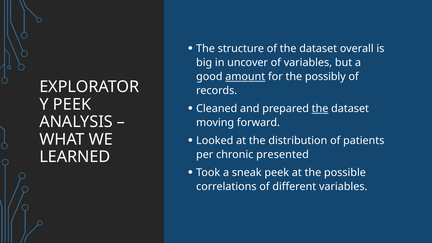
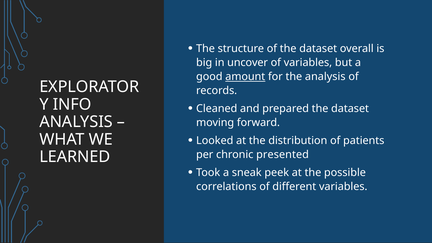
the possibly: possibly -> analysis
PEEK at (72, 104): PEEK -> INFO
the at (320, 109) underline: present -> none
